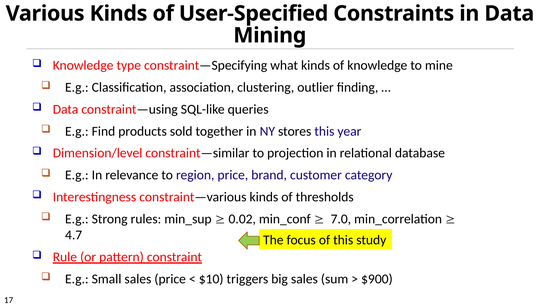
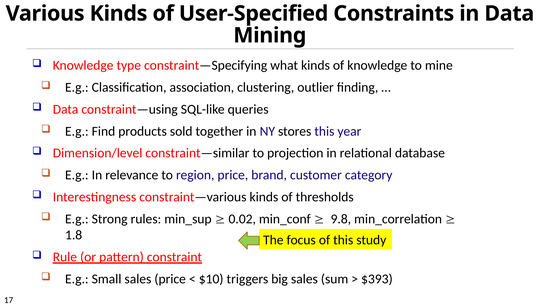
7.0: 7.0 -> 9.8
4.7: 4.7 -> 1.8
$900: $900 -> $393
